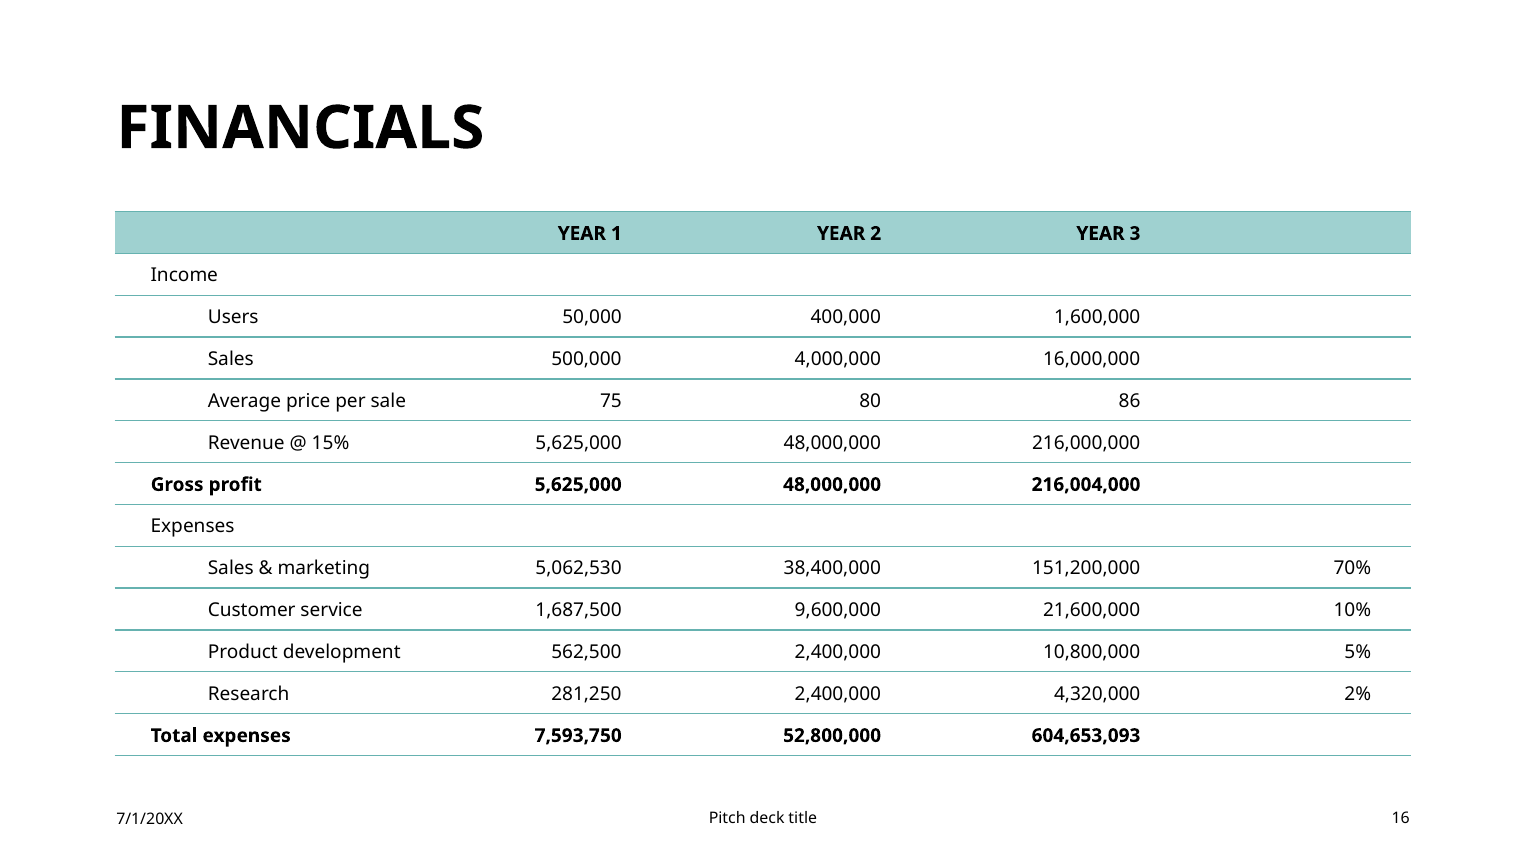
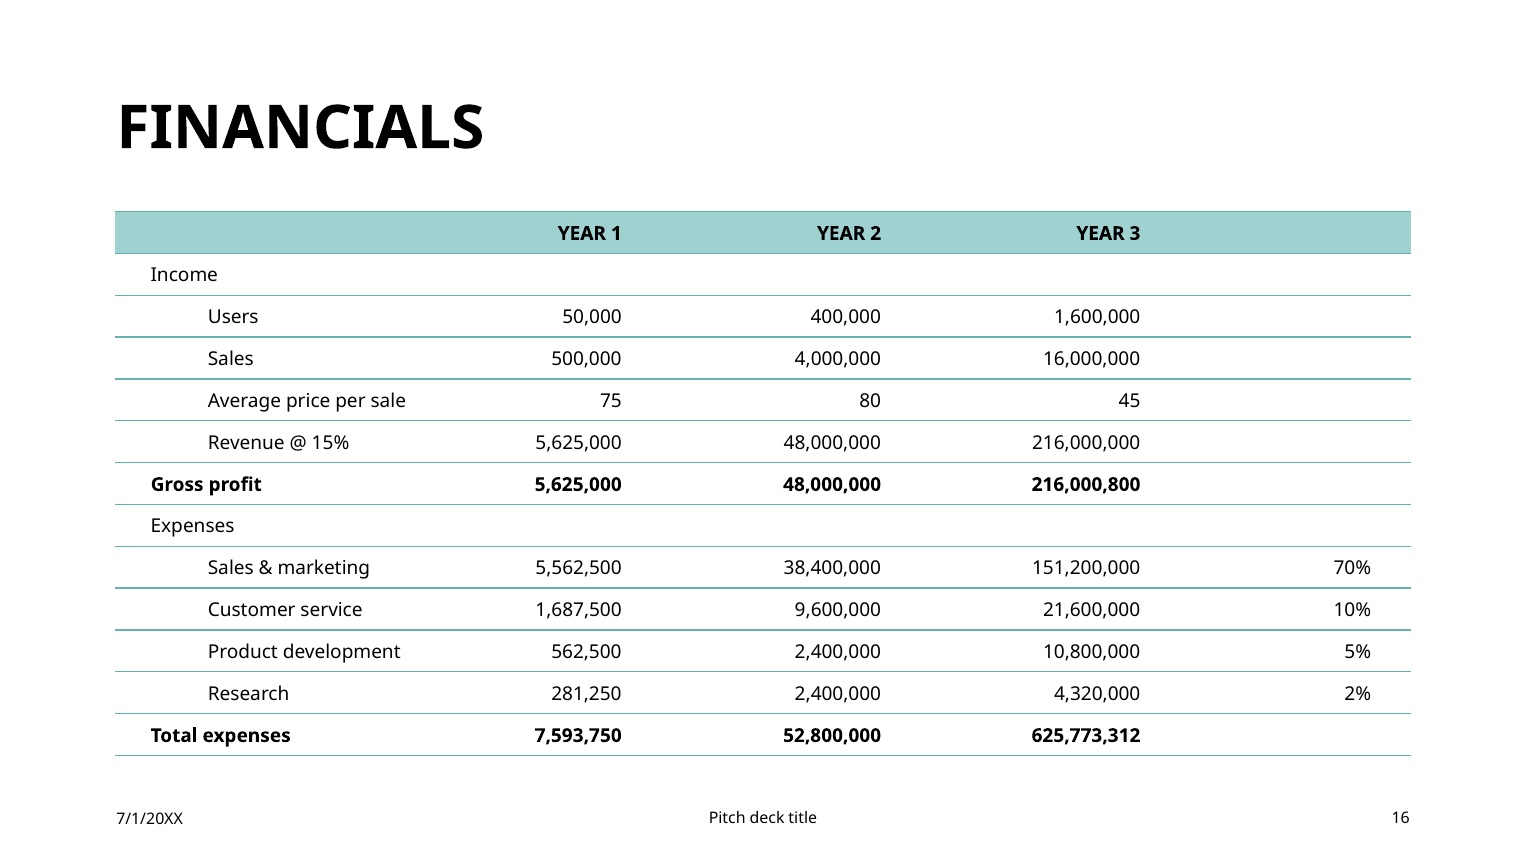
86: 86 -> 45
216,004,000: 216,004,000 -> 216,000,800
5,062,530: 5,062,530 -> 5,562,500
604,653,093: 604,653,093 -> 625,773,312
